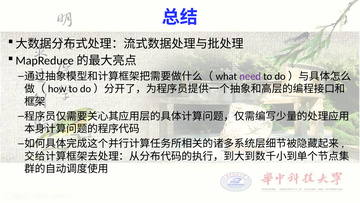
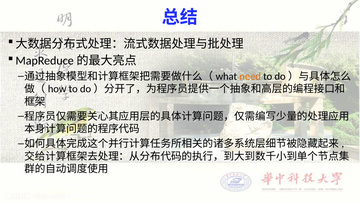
need colour: purple -> orange
